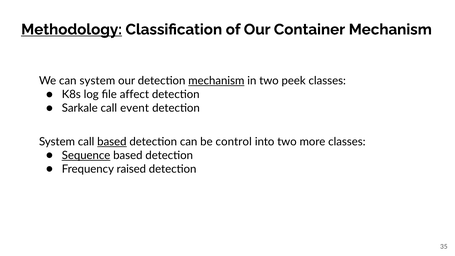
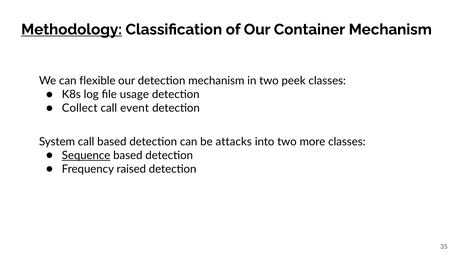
can system: system -> flexible
mechanism at (216, 81) underline: present -> none
affect: affect -> usage
Sarkale: Sarkale -> Collect
based at (112, 142) underline: present -> none
control: control -> attacks
